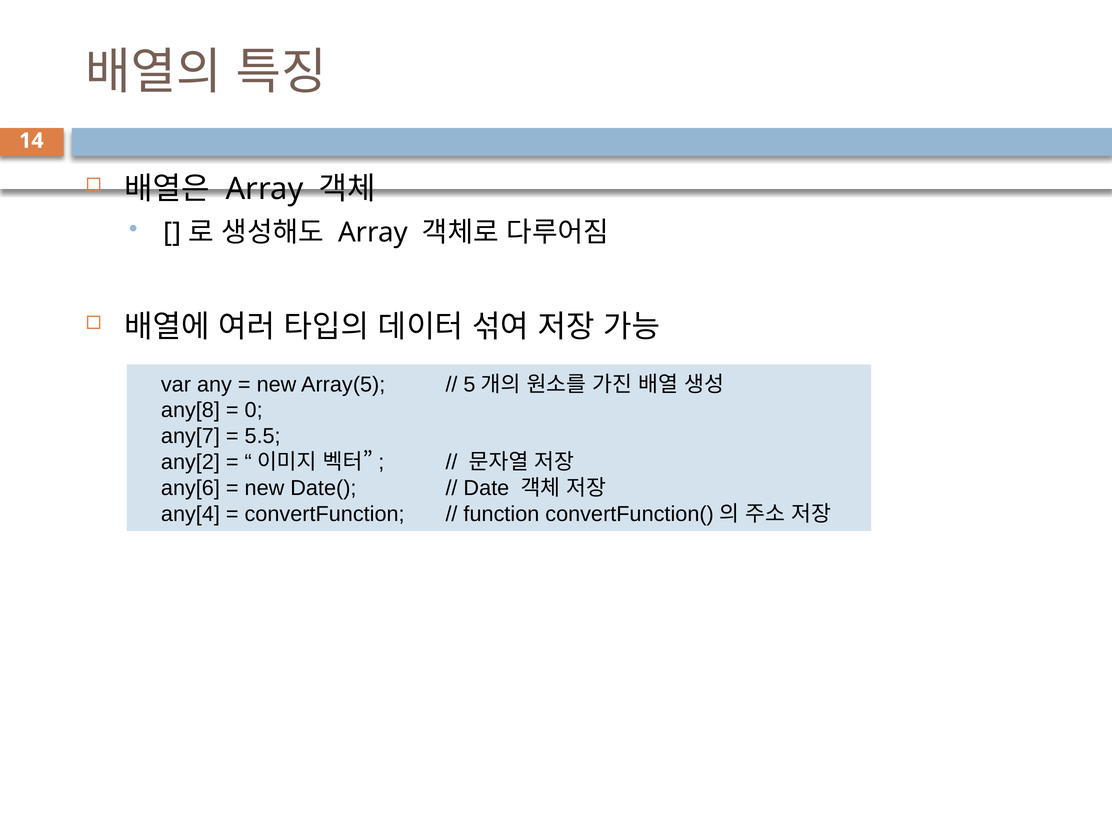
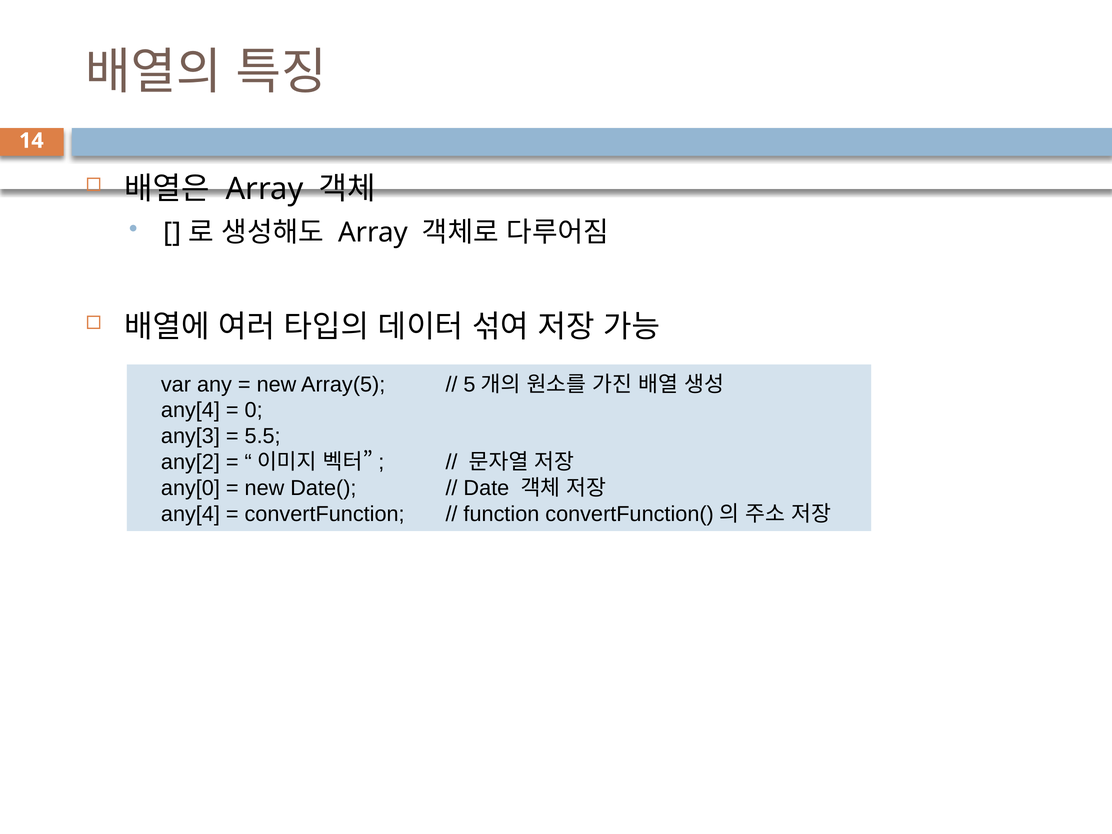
any[8 at (190, 410): any[8 -> any[4
any[7: any[7 -> any[3
any[6: any[6 -> any[0
